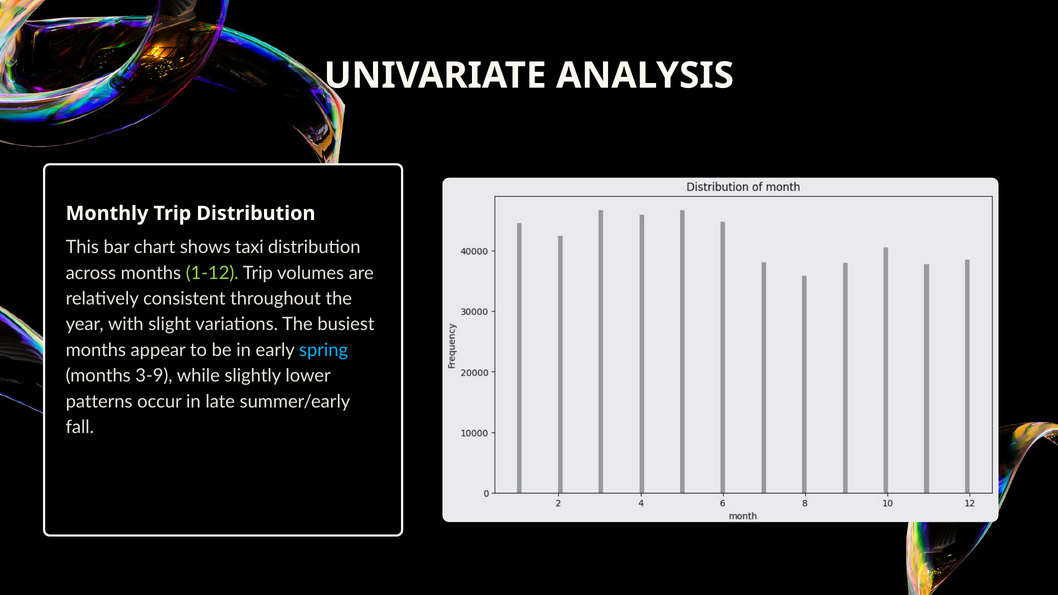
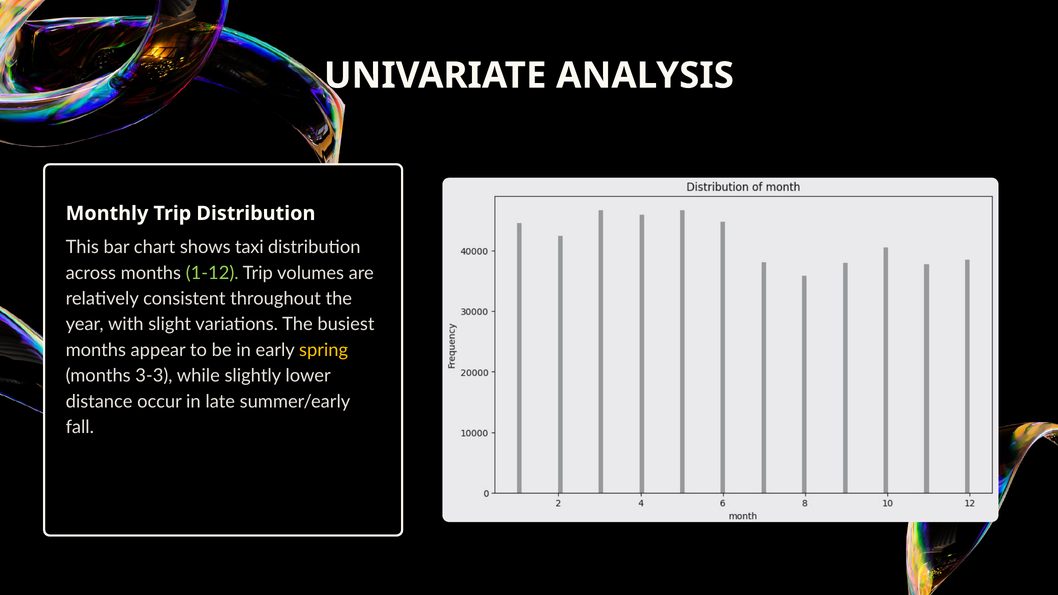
spring colour: light blue -> yellow
3-9: 3-9 -> 3-3
patterns: patterns -> distance
